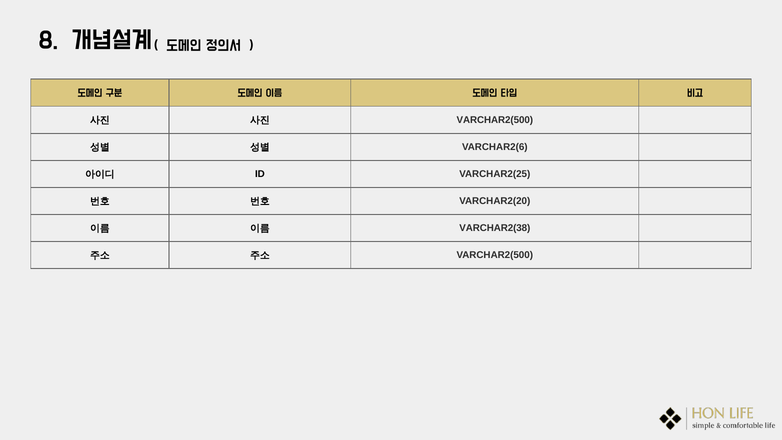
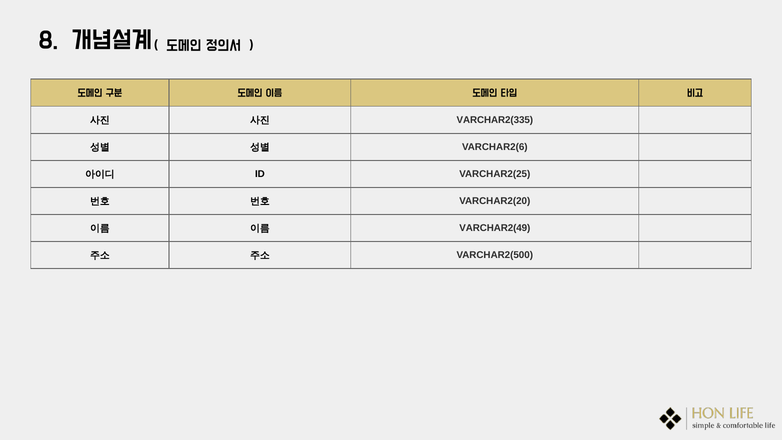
VARCHAR2(500 at (495, 120): VARCHAR2(500 -> VARCHAR2(335
VARCHAR2(38: VARCHAR2(38 -> VARCHAR2(49
